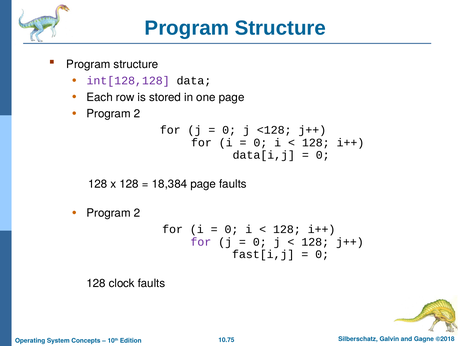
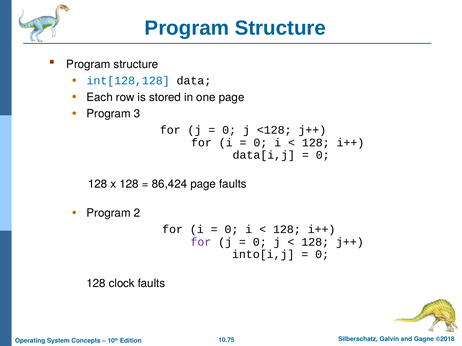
int[128,128 colour: purple -> blue
2 at (137, 114): 2 -> 3
18,384: 18,384 -> 86,424
fast[i,j: fast[i,j -> into[i,j
